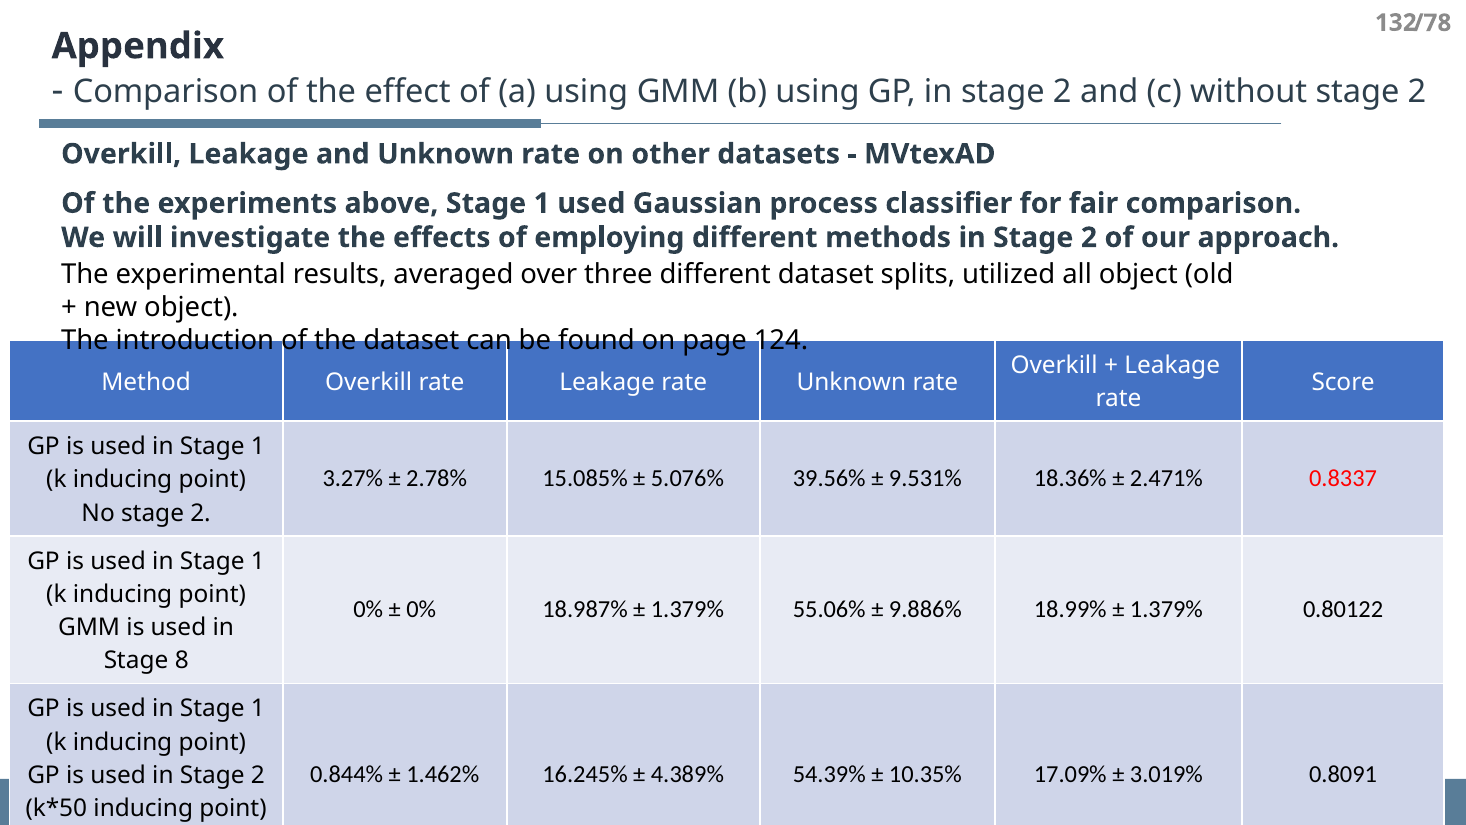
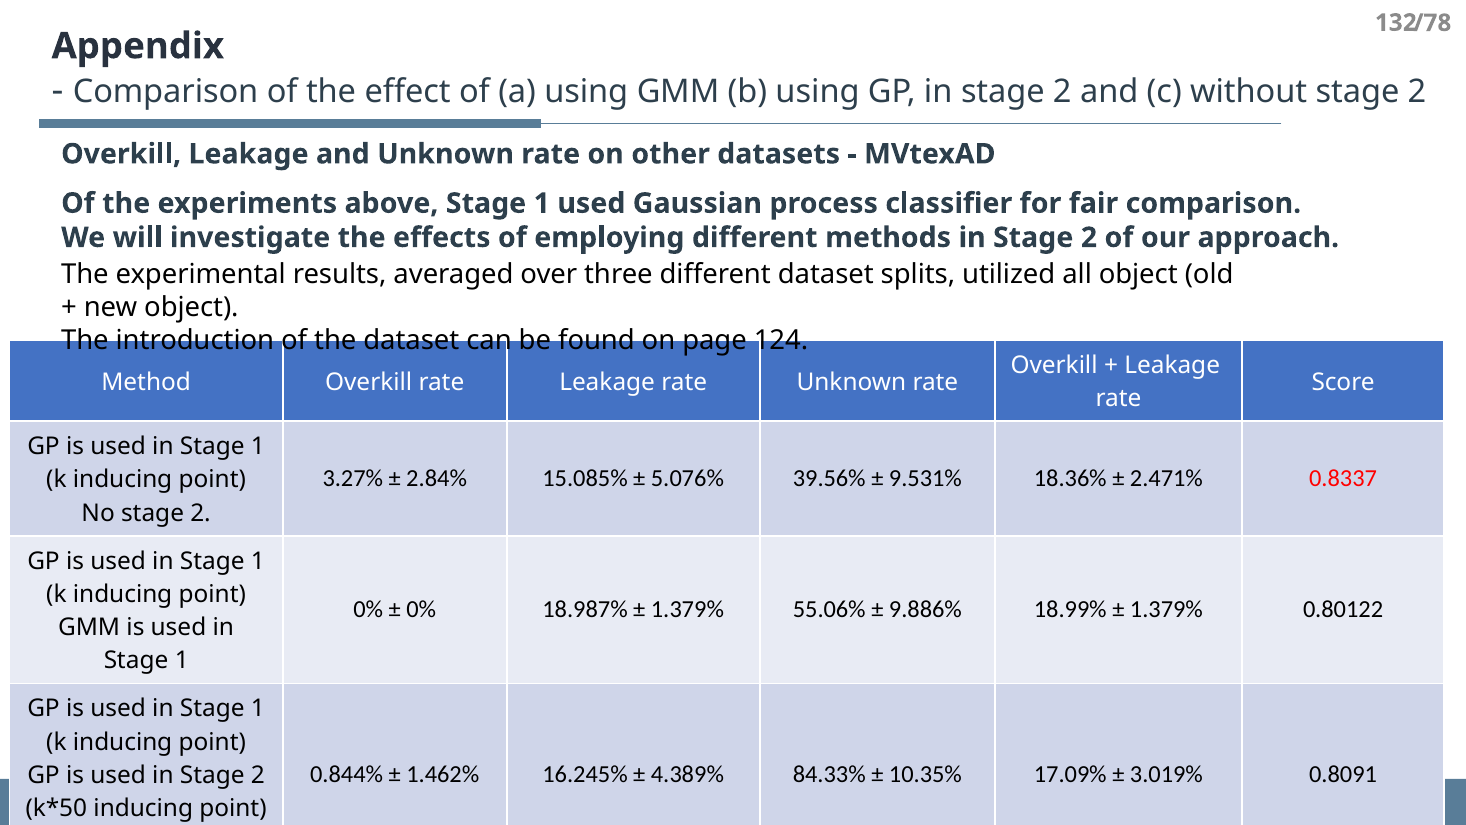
2.78%: 2.78% -> 2.84%
8 at (182, 661): 8 -> 1
54.39%: 54.39% -> 84.33%
